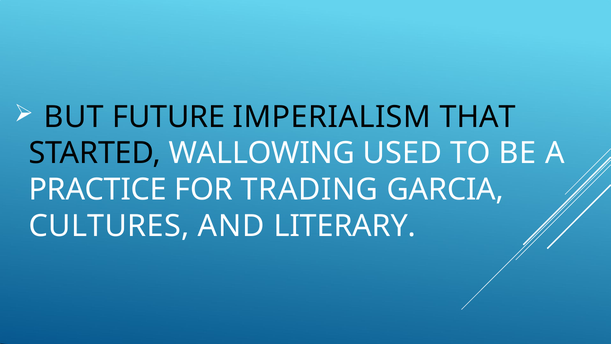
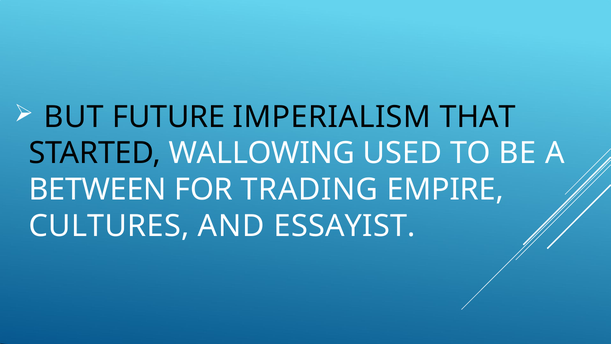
PRACTICE: PRACTICE -> BETWEEN
GARCIA: GARCIA -> EMPIRE
LITERARY: LITERARY -> ESSAYIST
